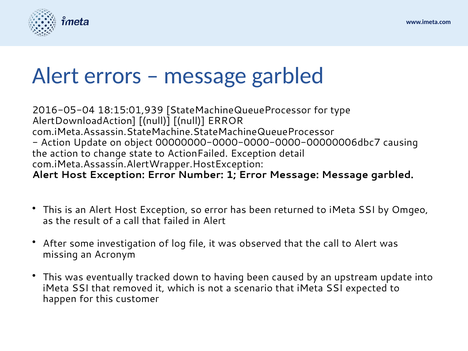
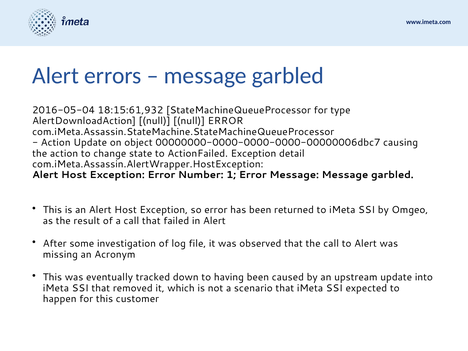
18:15:01,939: 18:15:01,939 -> 18:15:61,932
